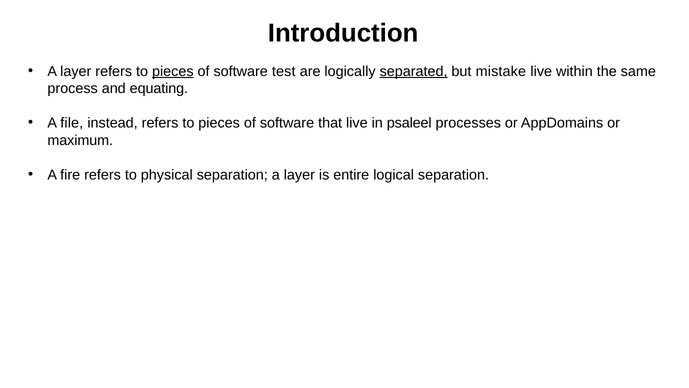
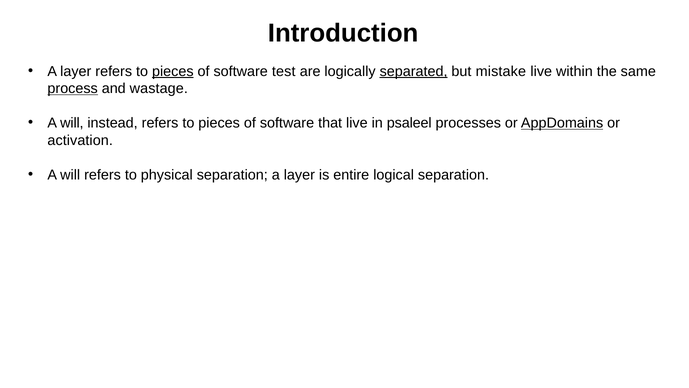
process underline: none -> present
equating: equating -> wastage
file at (72, 123): file -> will
AppDomains underline: none -> present
maximum: maximum -> activation
fire at (70, 175): fire -> will
